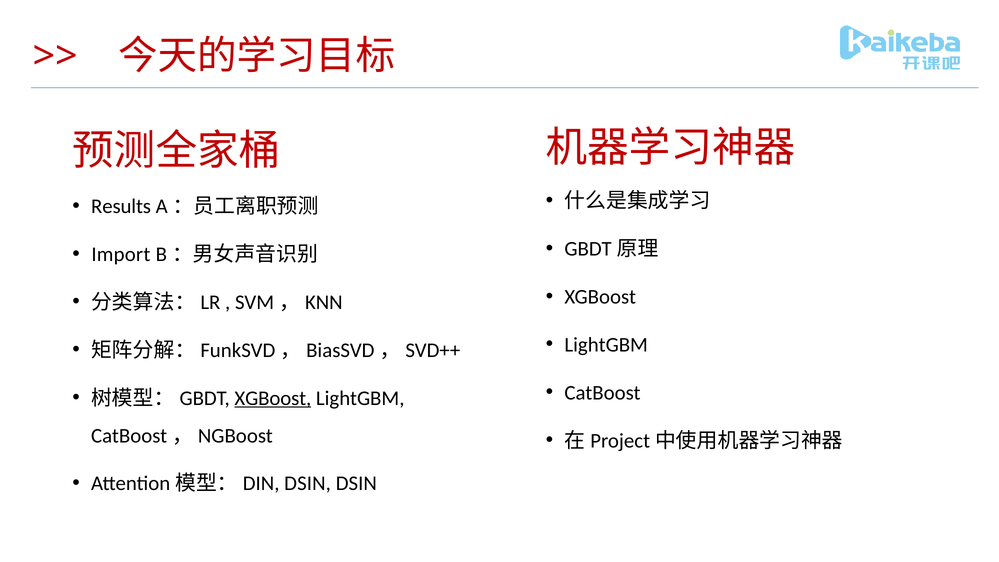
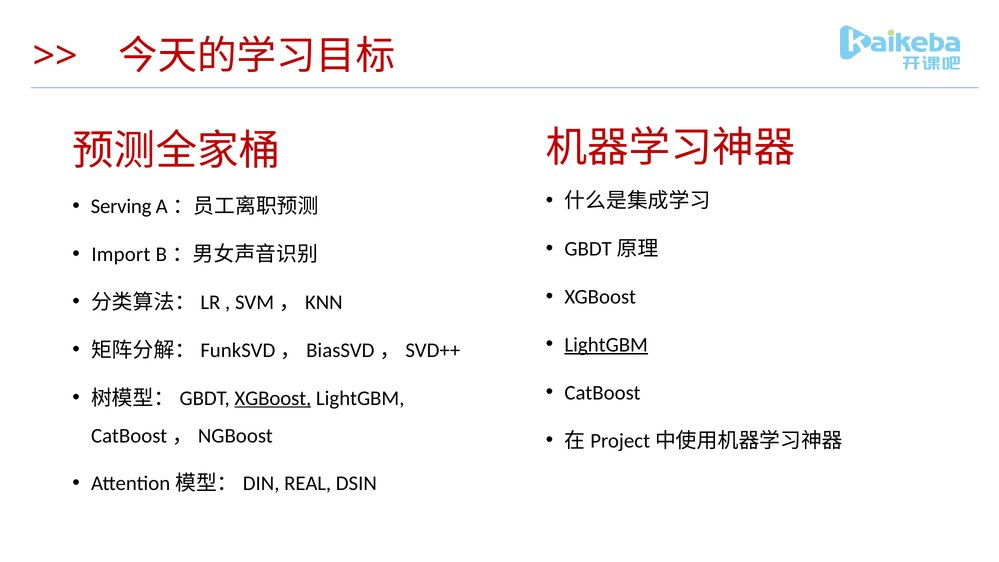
Results: Results -> Serving
LightGBM at (606, 345) underline: none -> present
DSIN at (308, 484): DSIN -> REAL
